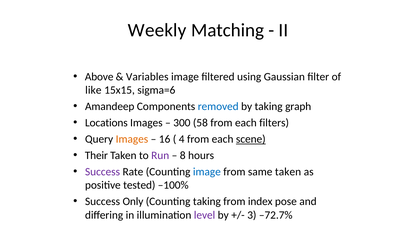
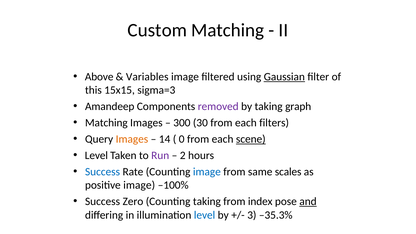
Weekly: Weekly -> Custom
Gaussian underline: none -> present
like: like -> this
sigma=6: sigma=6 -> sigma=3
removed colour: blue -> purple
Locations at (106, 123): Locations -> Matching
58: 58 -> 30
16: 16 -> 14
4: 4 -> 0
Their at (96, 155): Their -> Level
8: 8 -> 2
Success at (103, 172) colour: purple -> blue
same taken: taken -> scales
positive tested: tested -> image
Only: Only -> Zero
and underline: none -> present
level at (205, 215) colour: purple -> blue
–72.7%: –72.7% -> –35.3%
